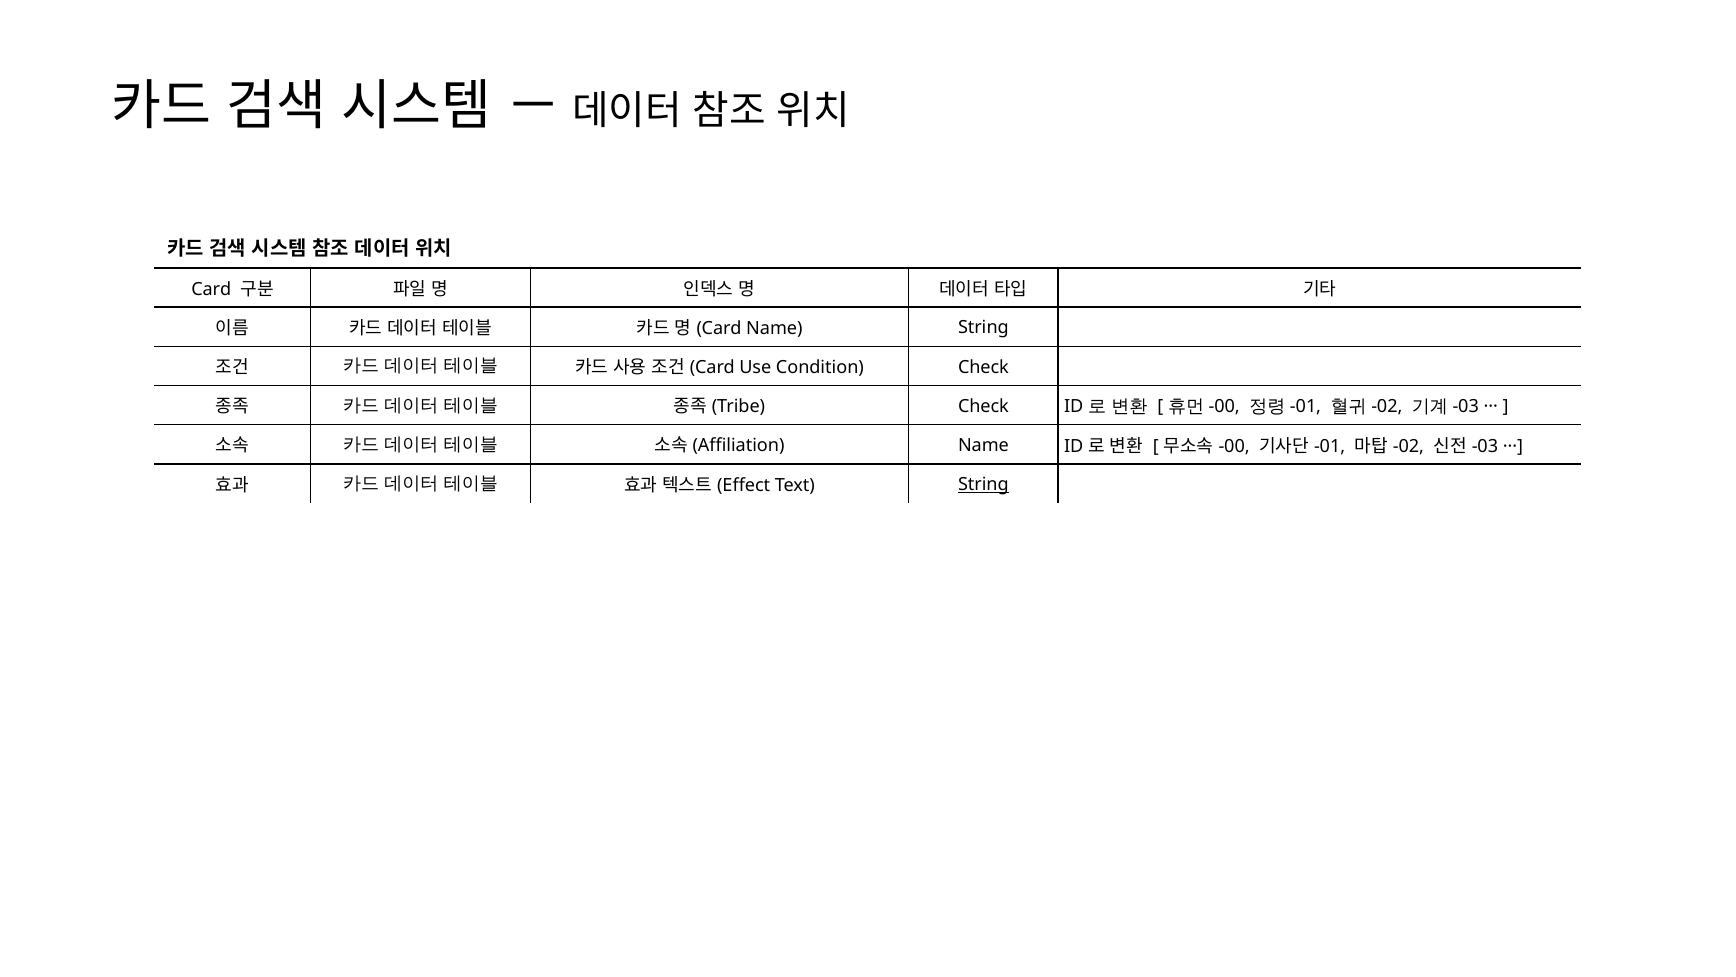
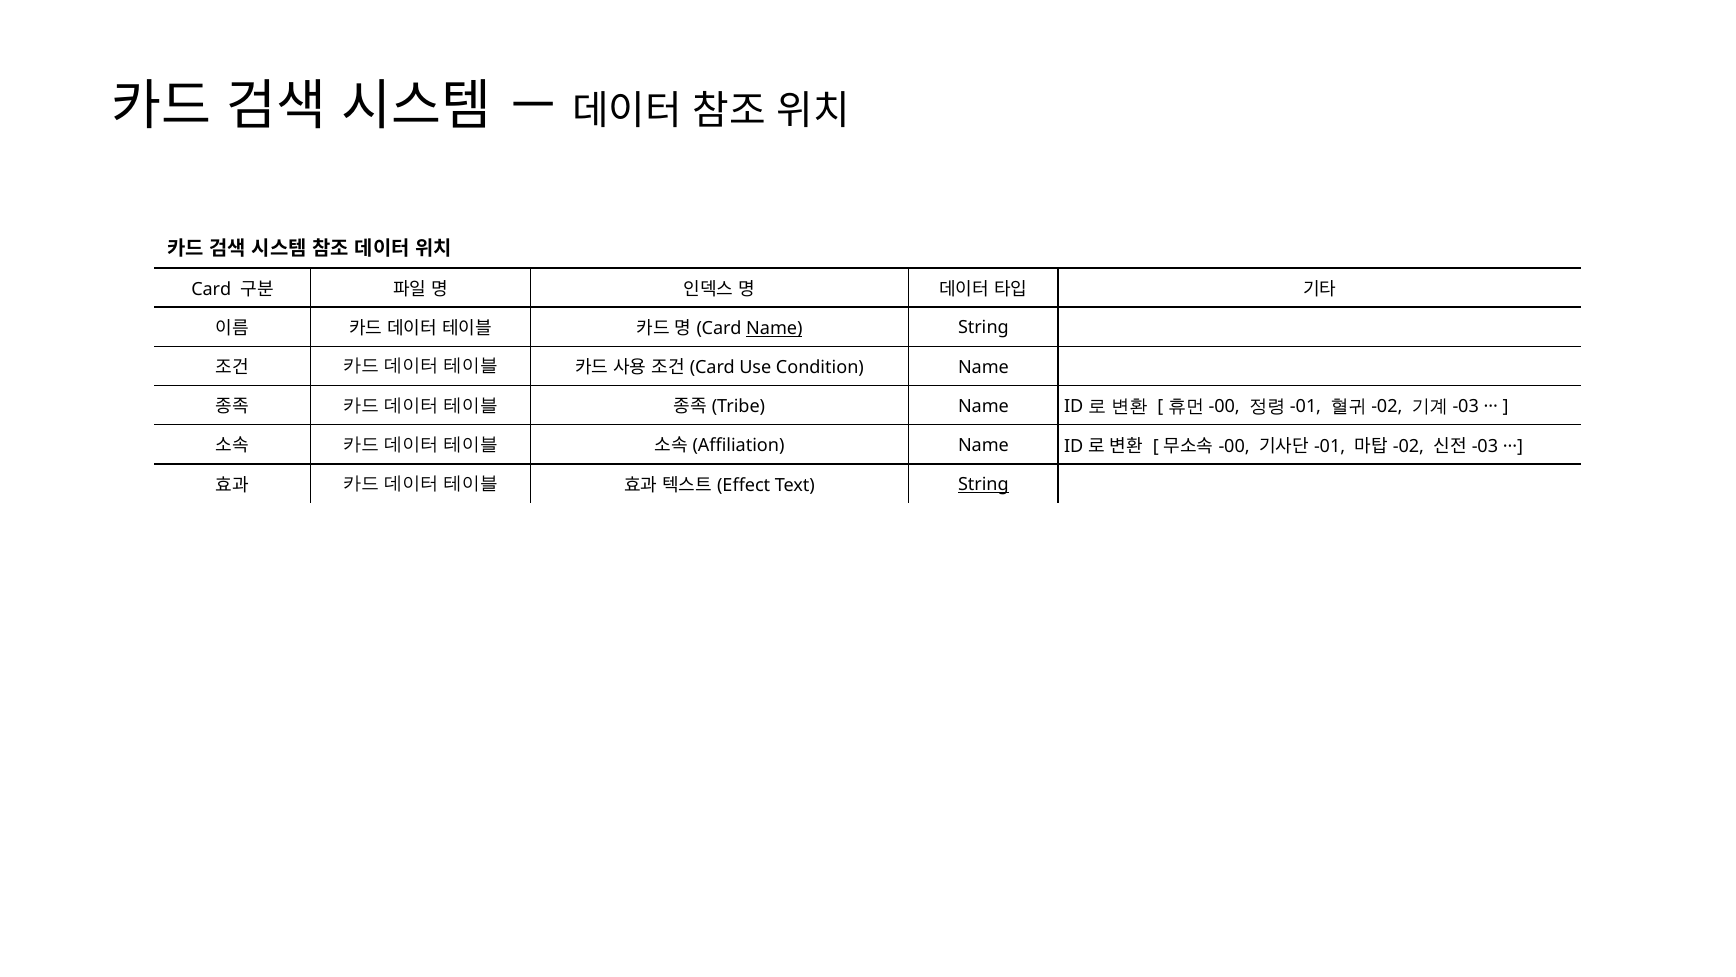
Name at (774, 328) underline: none -> present
Condition Check: Check -> Name
Check at (983, 406): Check -> Name
